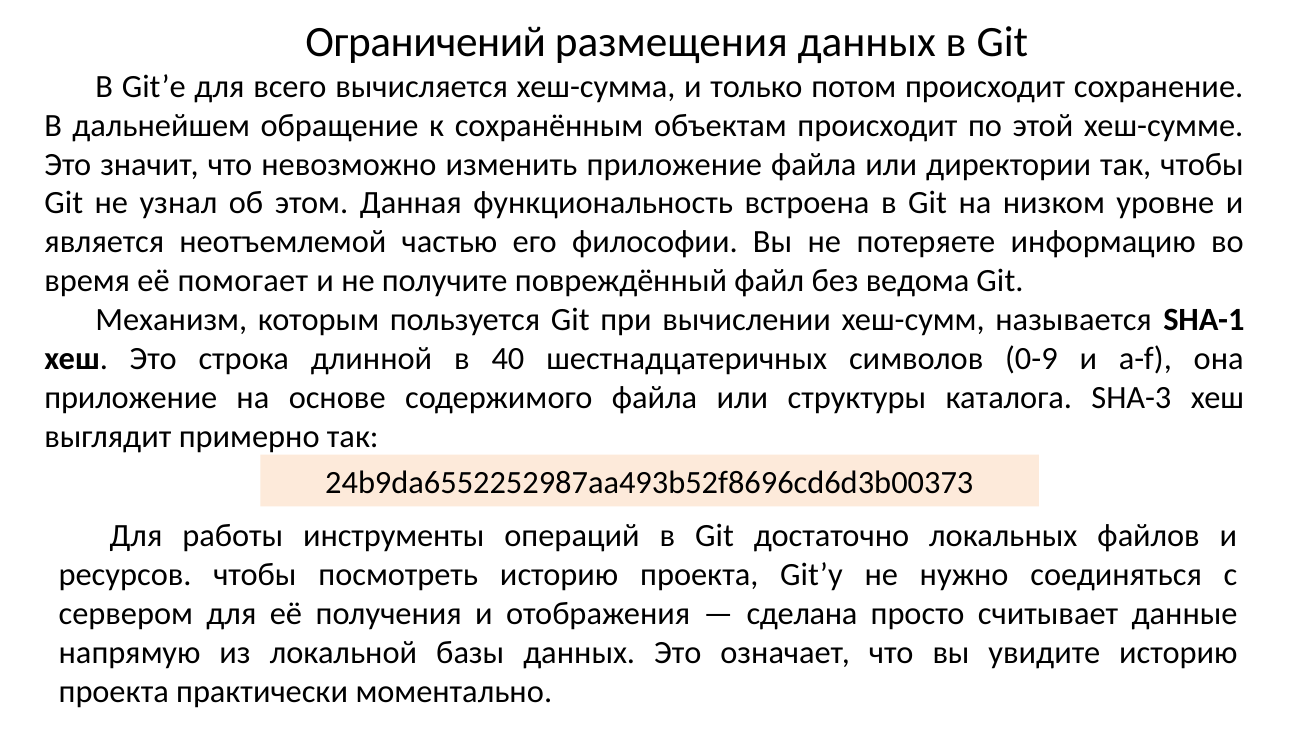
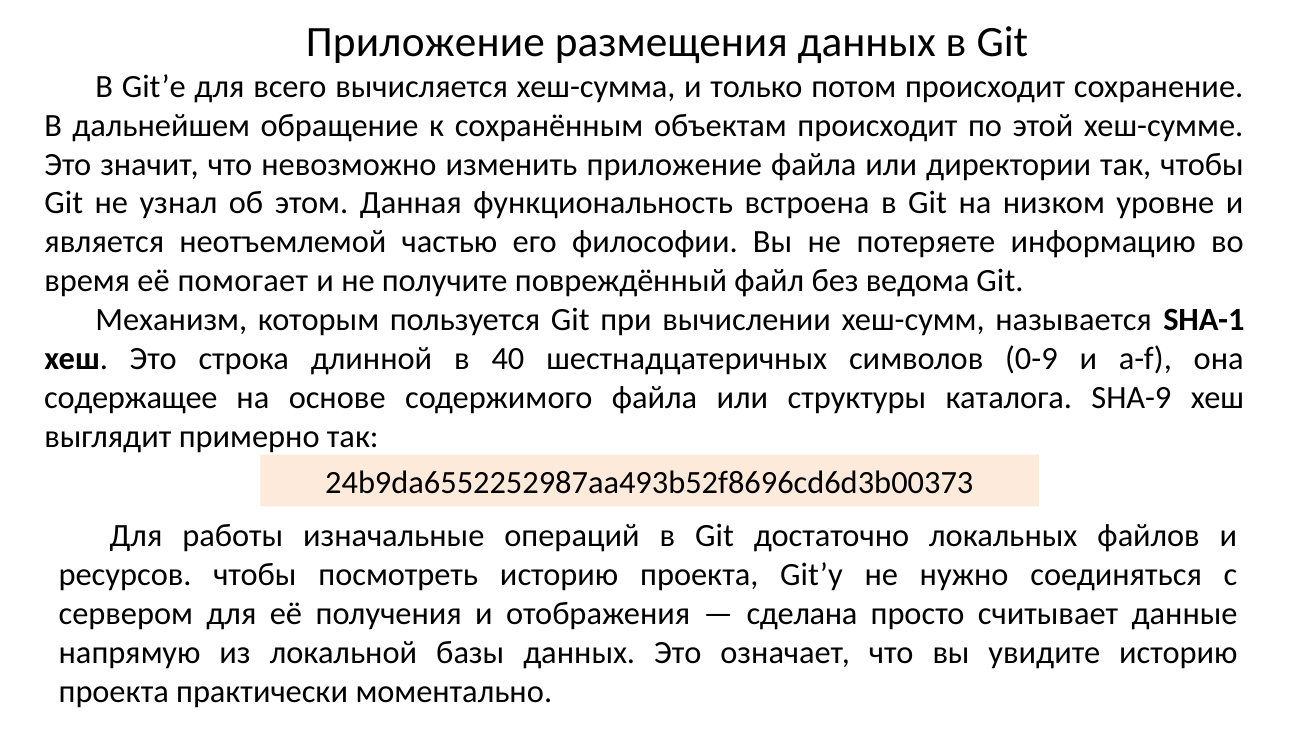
Ограничений at (426, 43): Ограничений -> Приложение
приложение at (131, 398): приложение -> содержащее
SHA-3: SHA-3 -> SHA-9
инструменты: инструменты -> изначальные
